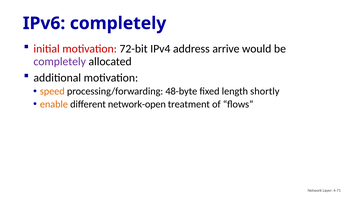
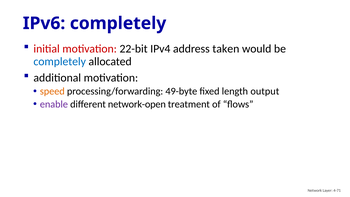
72-bit: 72-bit -> 22-bit
arrive: arrive -> taken
completely at (60, 61) colour: purple -> blue
48-byte: 48-byte -> 49-byte
shortly: shortly -> output
enable colour: orange -> purple
